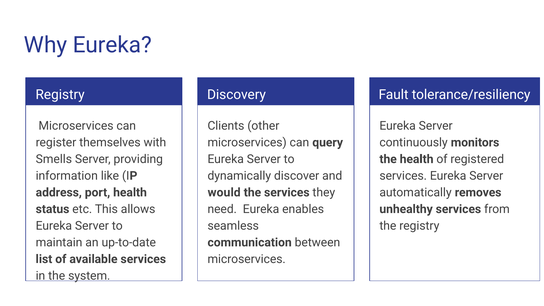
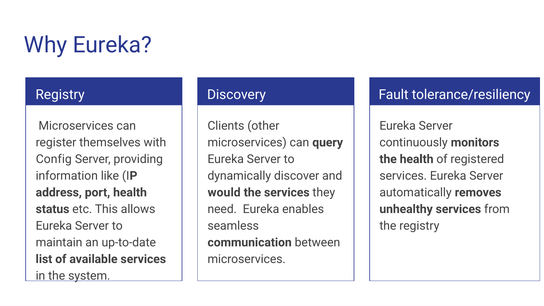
Smells: Smells -> Config
